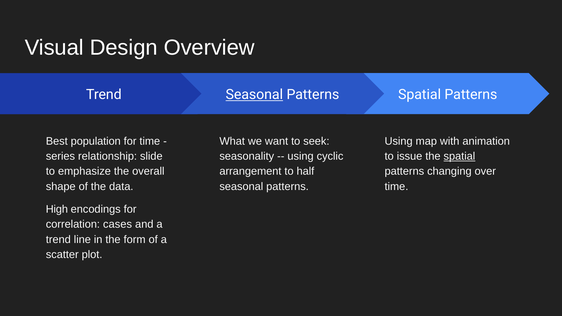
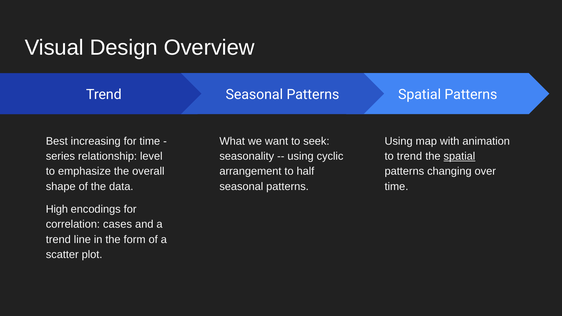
Seasonal at (254, 95) underline: present -> none
population: population -> increasing
slide: slide -> level
to issue: issue -> trend
